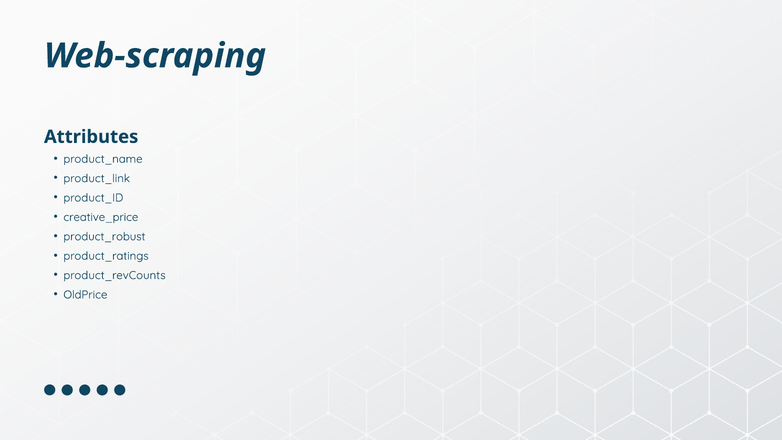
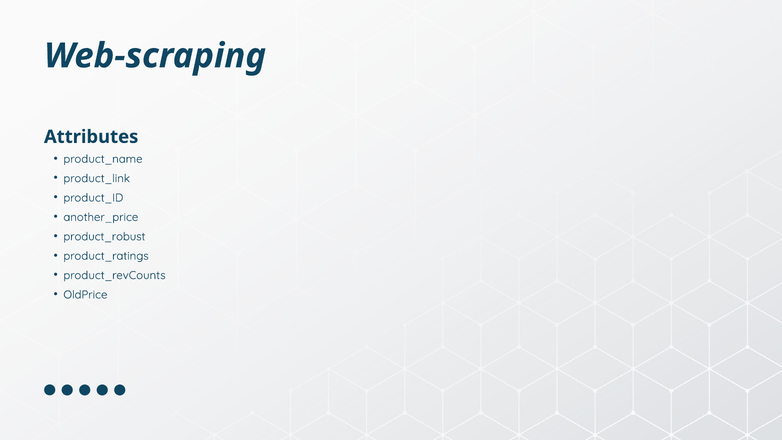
creative_price: creative_price -> another_price
